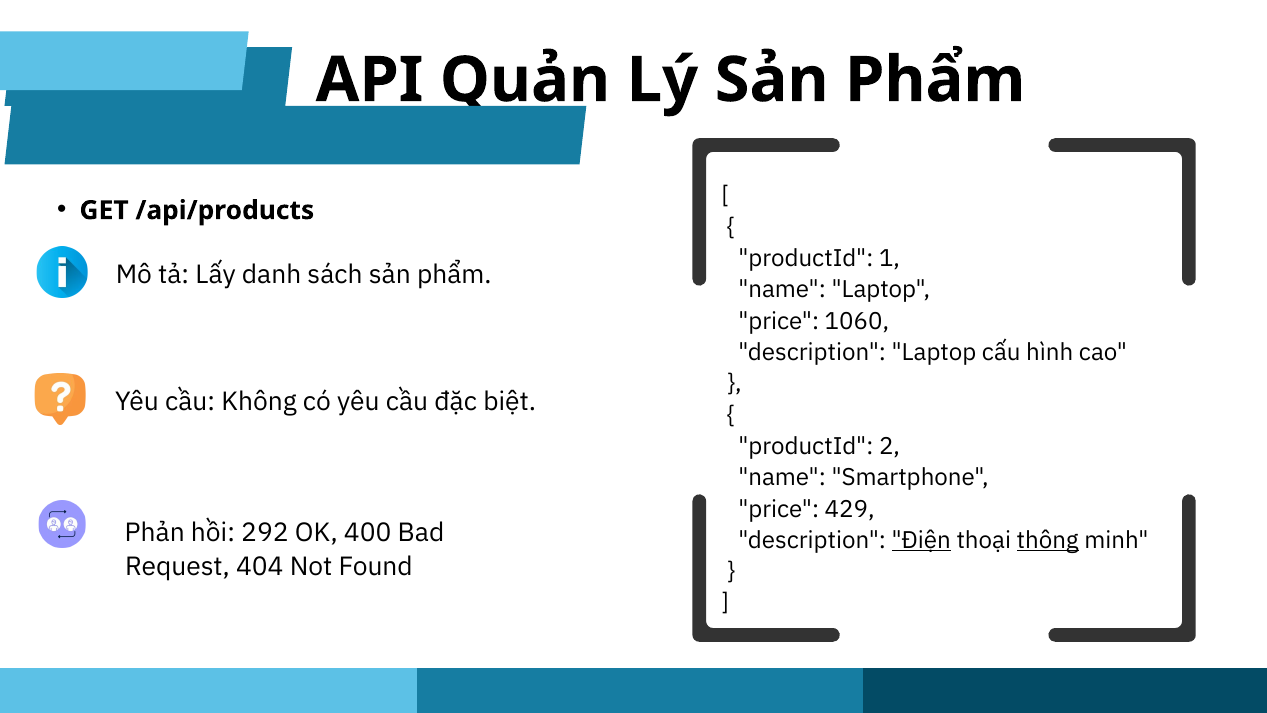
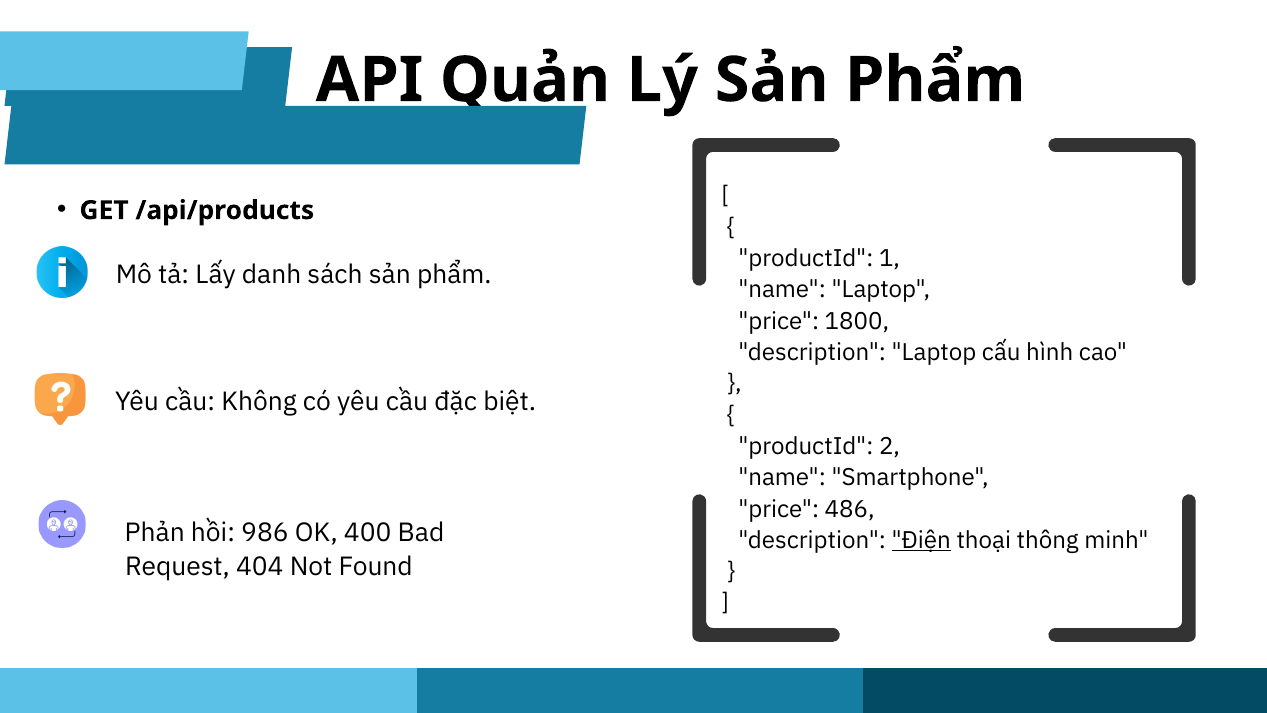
1060: 1060 -> 1800
429: 429 -> 486
292: 292 -> 986
thông underline: present -> none
